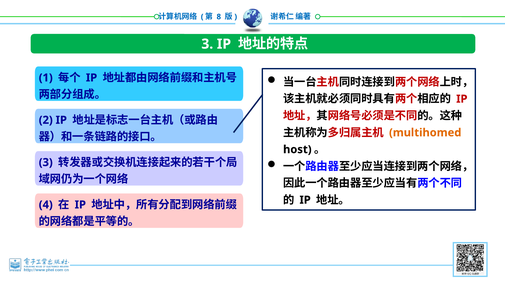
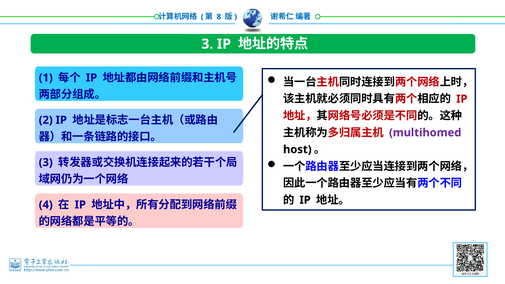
multihomed colour: orange -> purple
